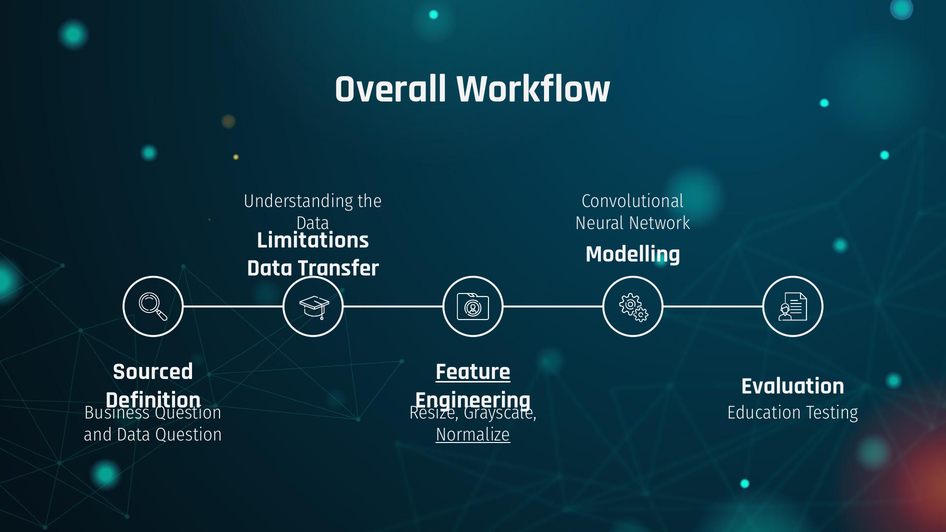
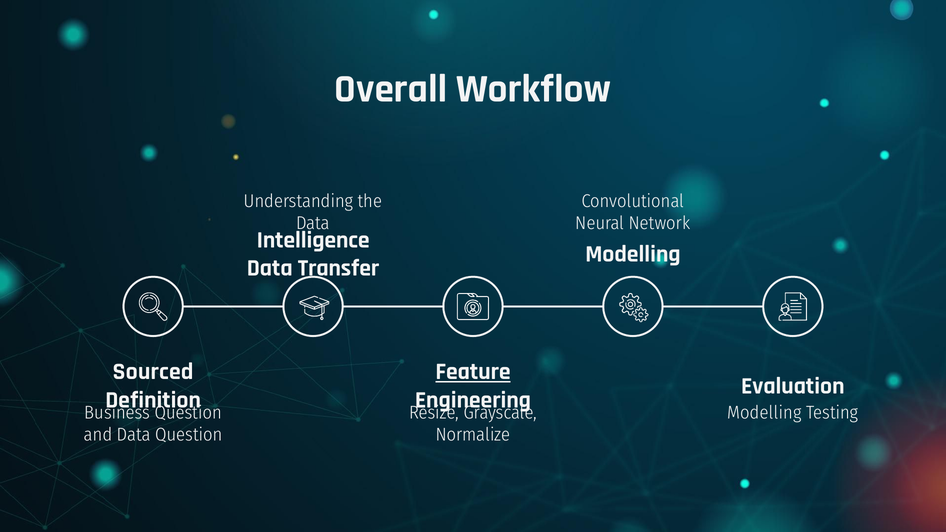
Limitations: Limitations -> Intelligence
Education at (764, 413): Education -> Modelling
Normalize underline: present -> none
